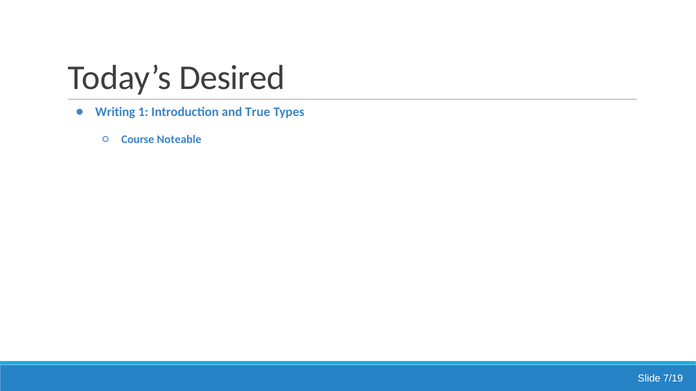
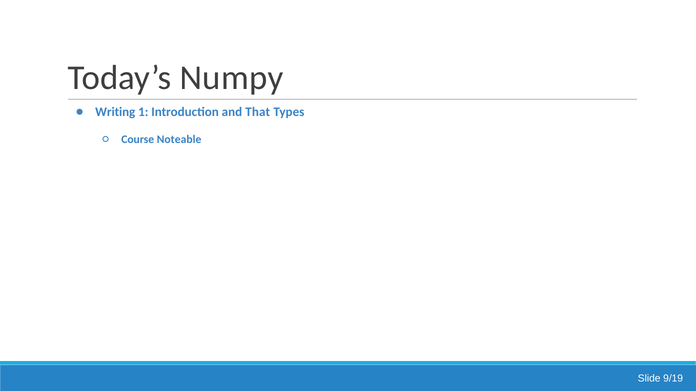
Desired: Desired -> Numpy
True: True -> That
7/19: 7/19 -> 9/19
